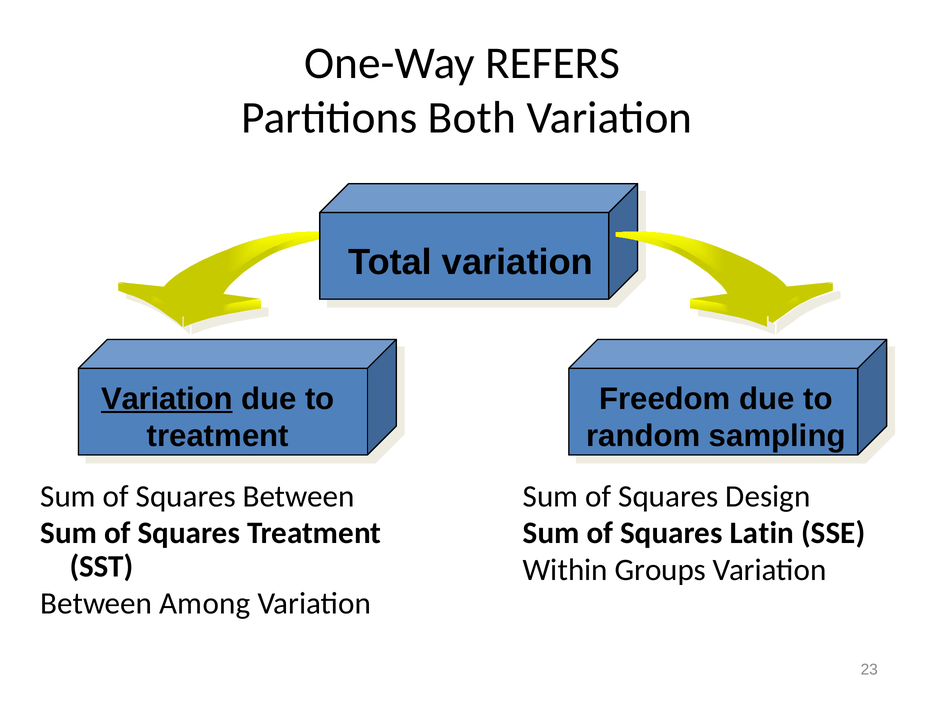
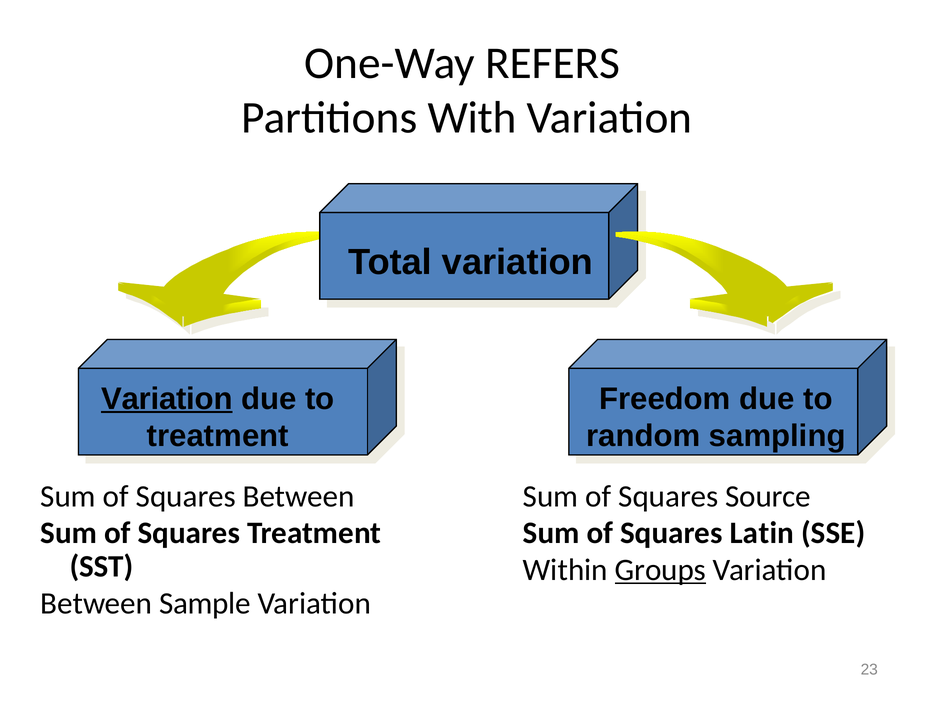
Both: Both -> With
Design: Design -> Source
Groups underline: none -> present
Among: Among -> Sample
